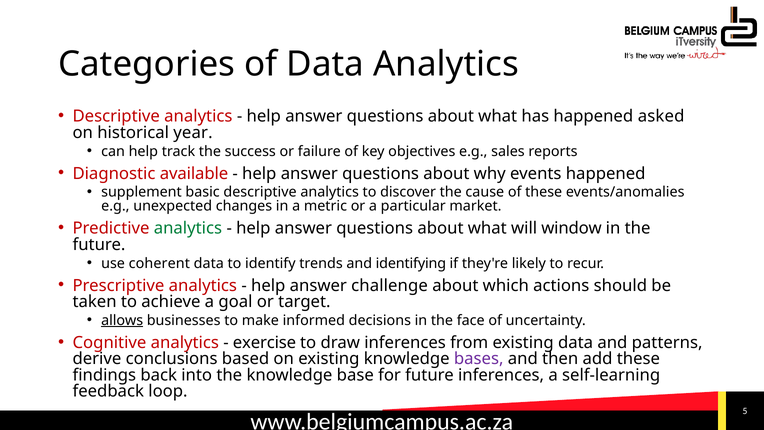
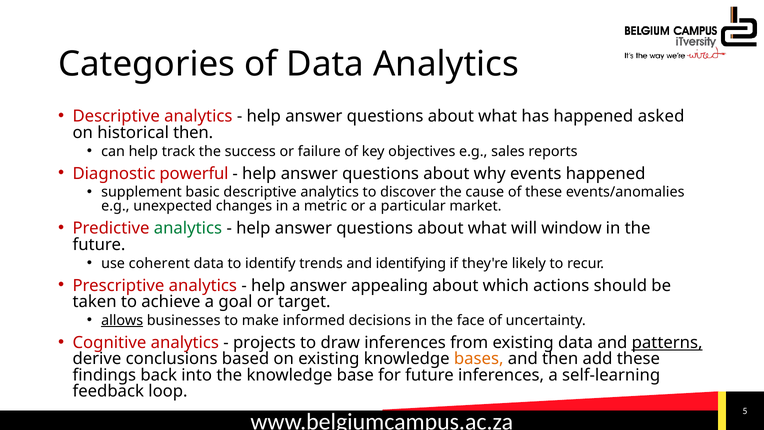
historical year: year -> then
available: available -> powerful
challenge: challenge -> appealing
exercise: exercise -> projects
patterns underline: none -> present
bases colour: purple -> orange
